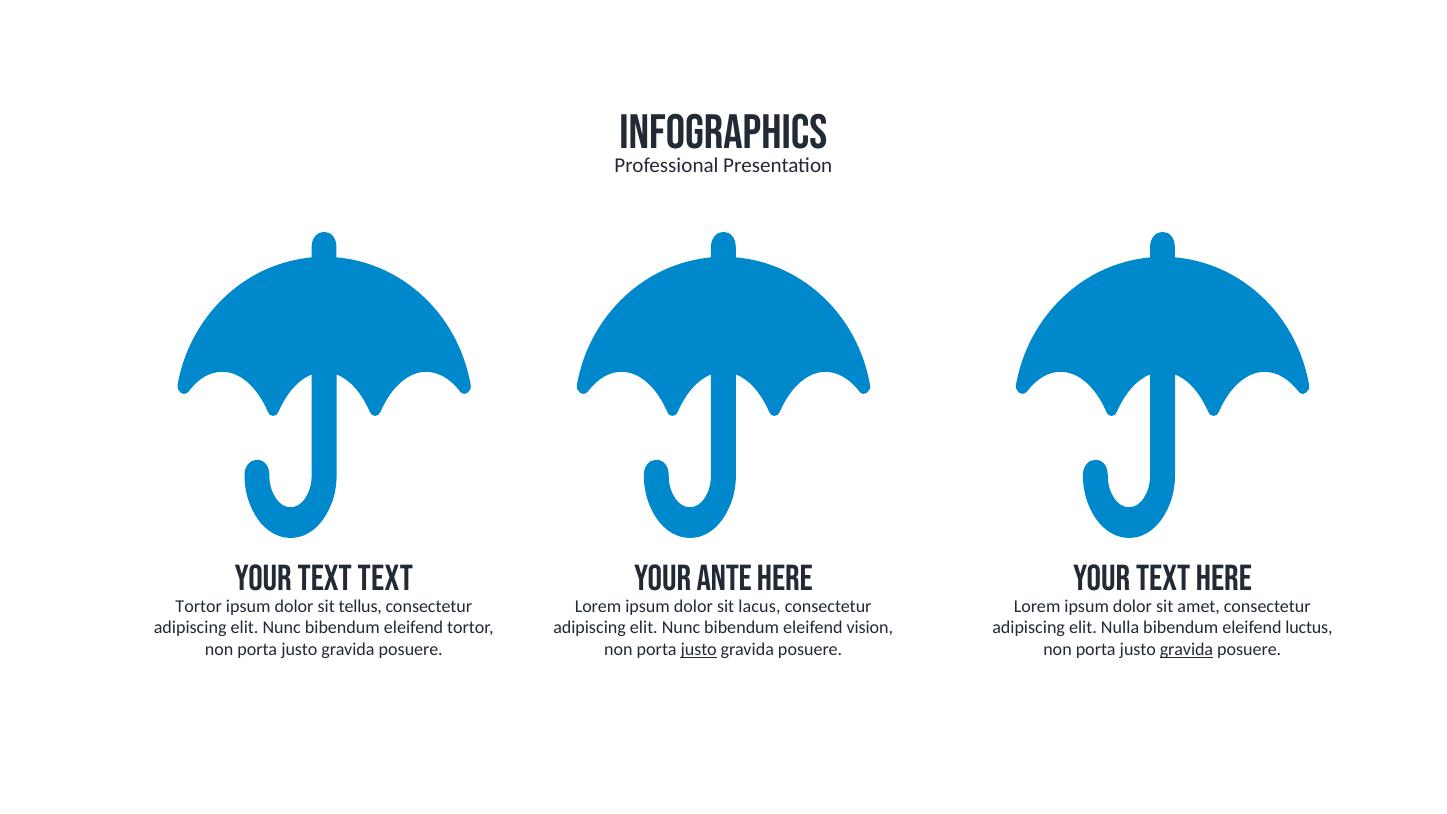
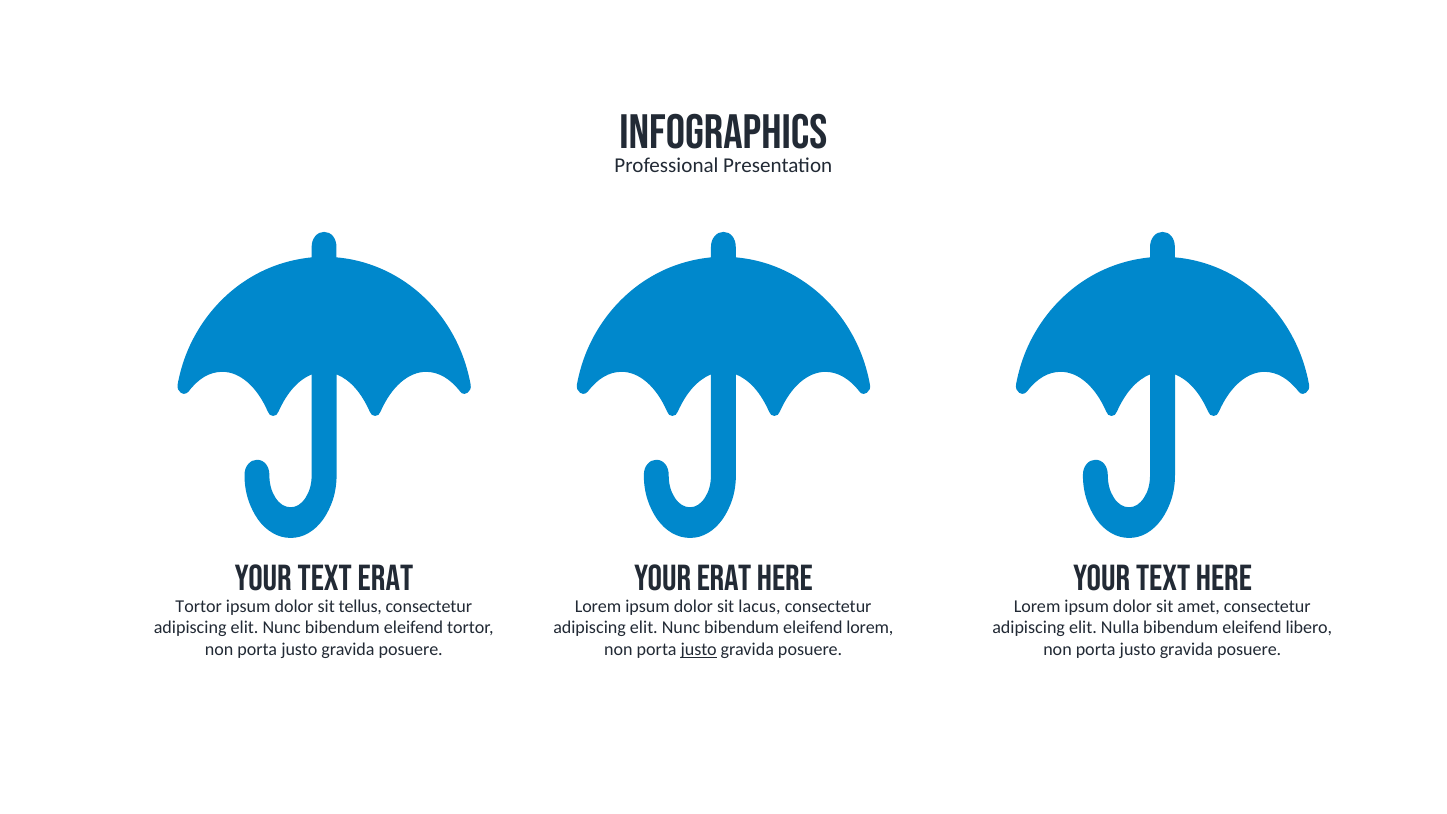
text text: text -> erat
Your ante: ante -> erat
eleifend vision: vision -> lorem
luctus: luctus -> libero
gravida at (1186, 649) underline: present -> none
